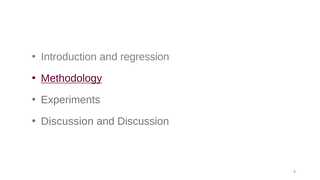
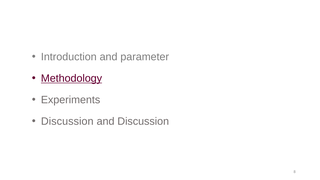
regression: regression -> parameter
